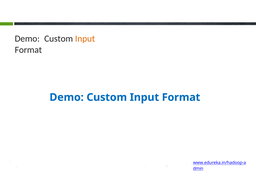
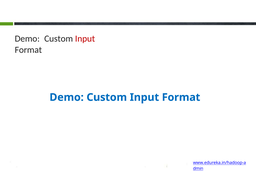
Input at (85, 39) colour: orange -> red
